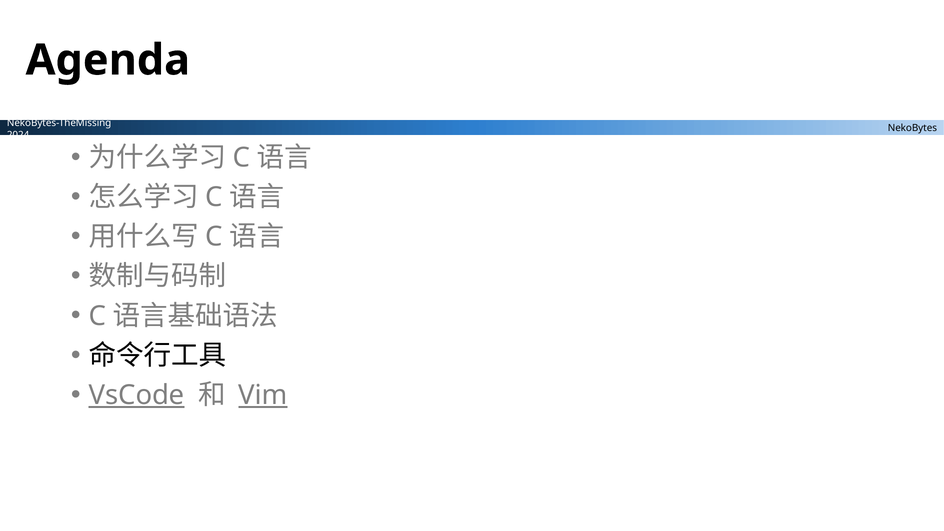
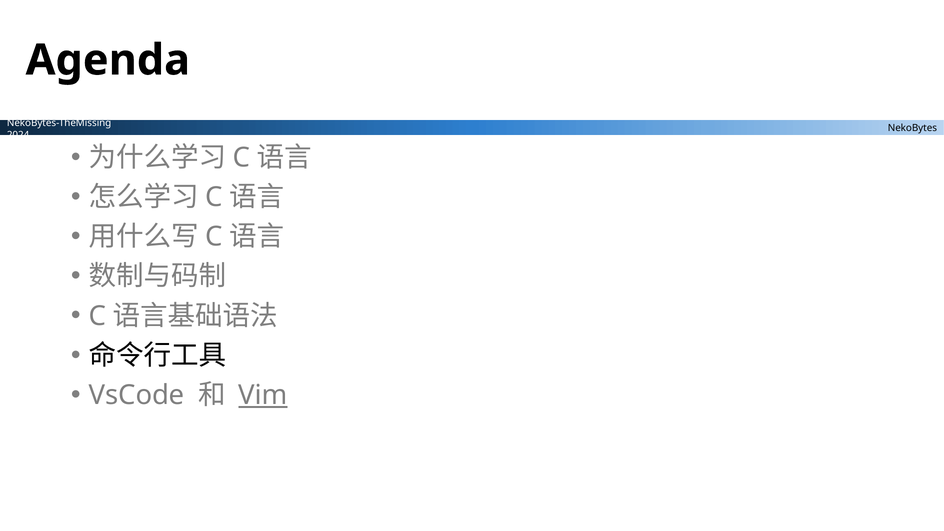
VsCode underline: present -> none
